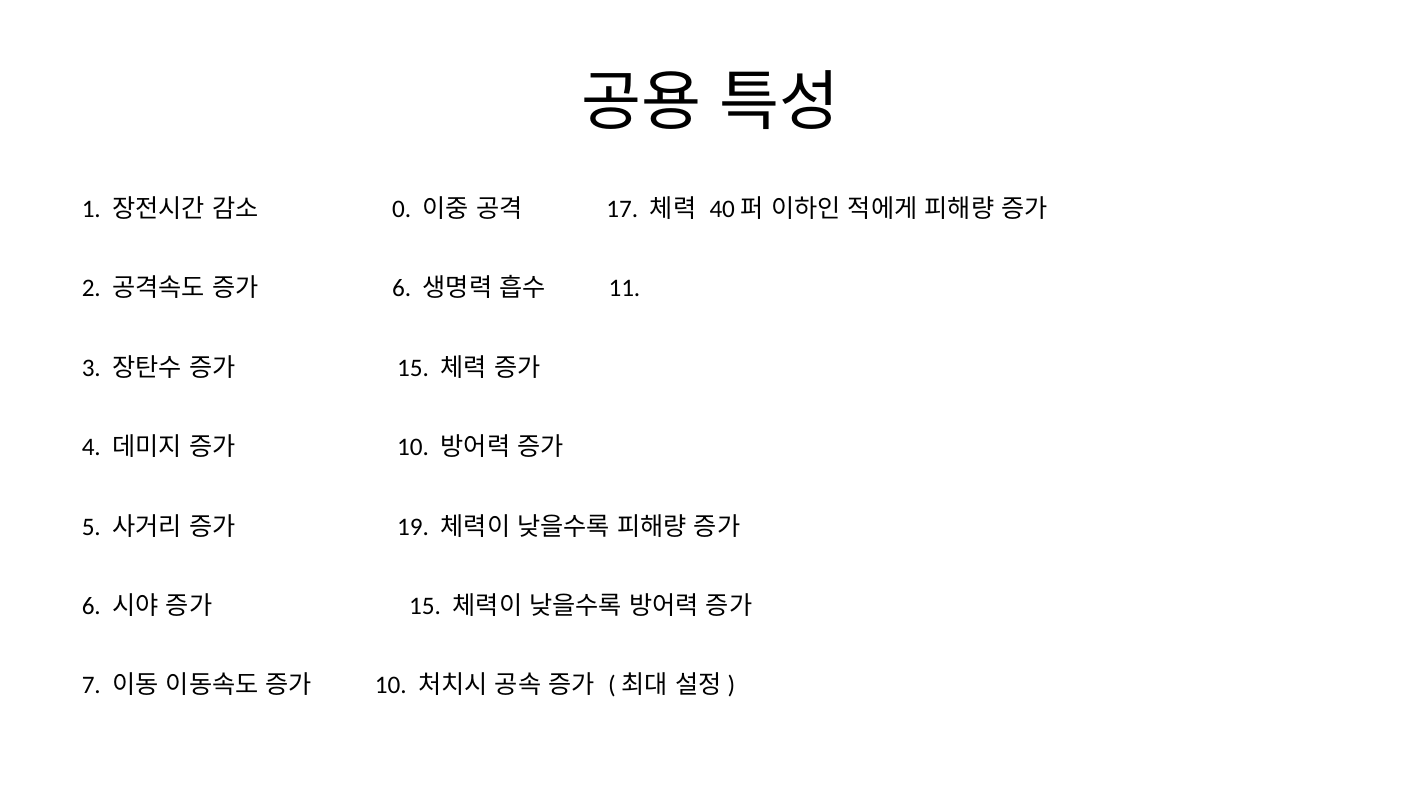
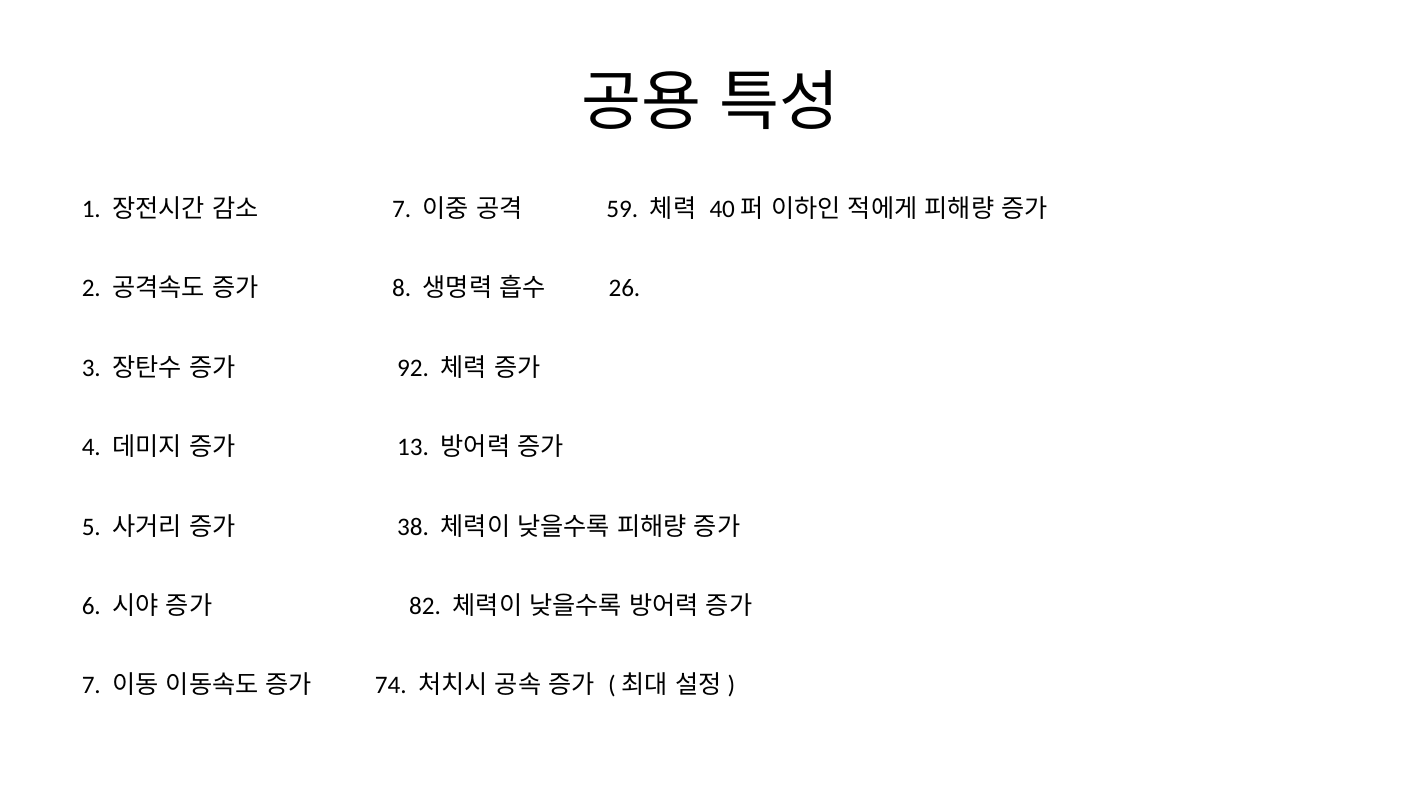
0 at (402, 209): 0 -> 7
17: 17 -> 59
6 at (402, 288): 6 -> 8
11: 11 -> 26
15 at (413, 368): 15 -> 92
10 at (413, 447): 10 -> 13
19: 19 -> 38
15 at (425, 606): 15 -> 82
10 at (391, 685): 10 -> 74
